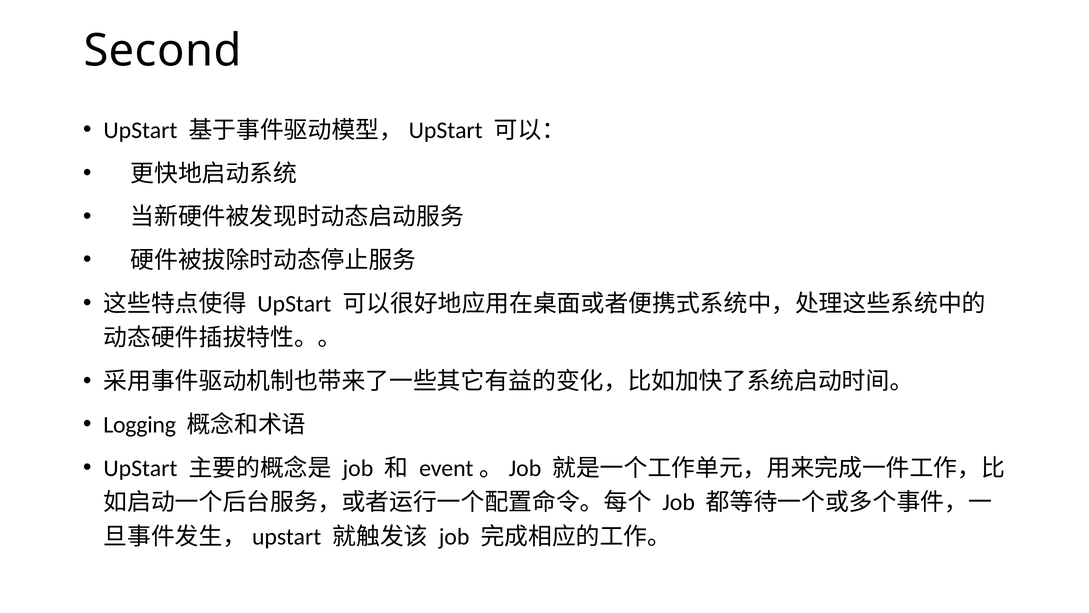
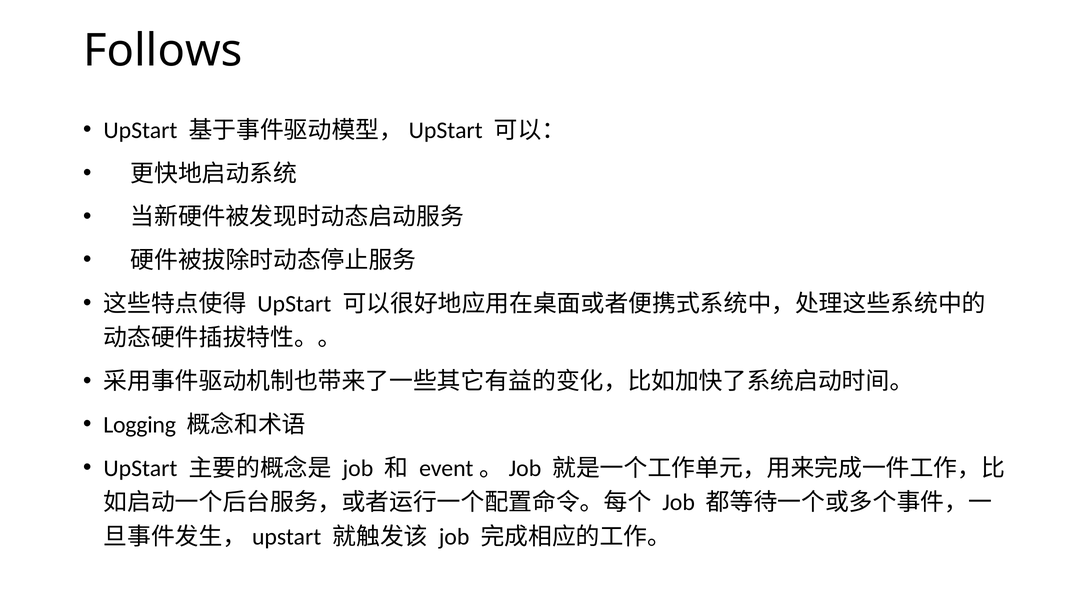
Second: Second -> Follows
